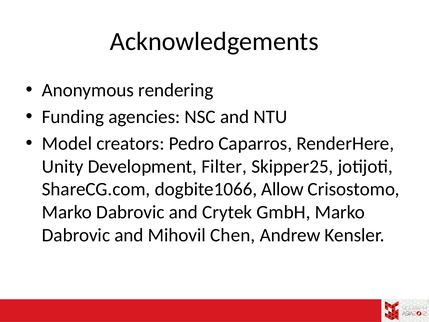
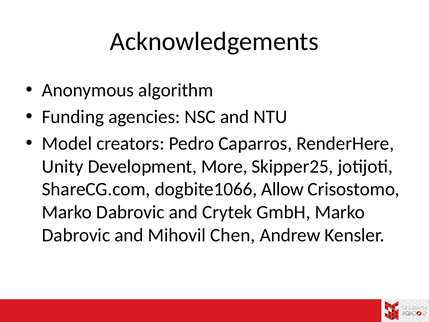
rendering: rendering -> algorithm
Filter: Filter -> More
